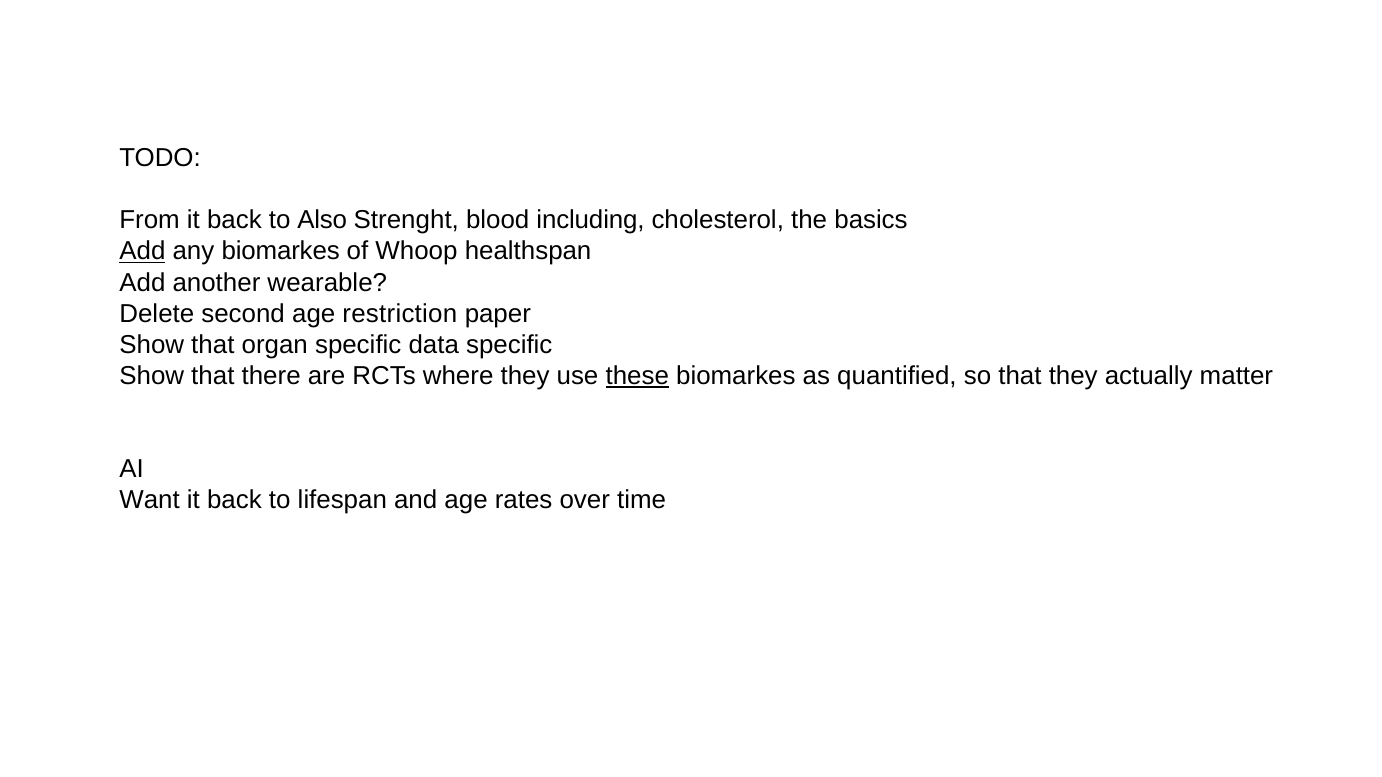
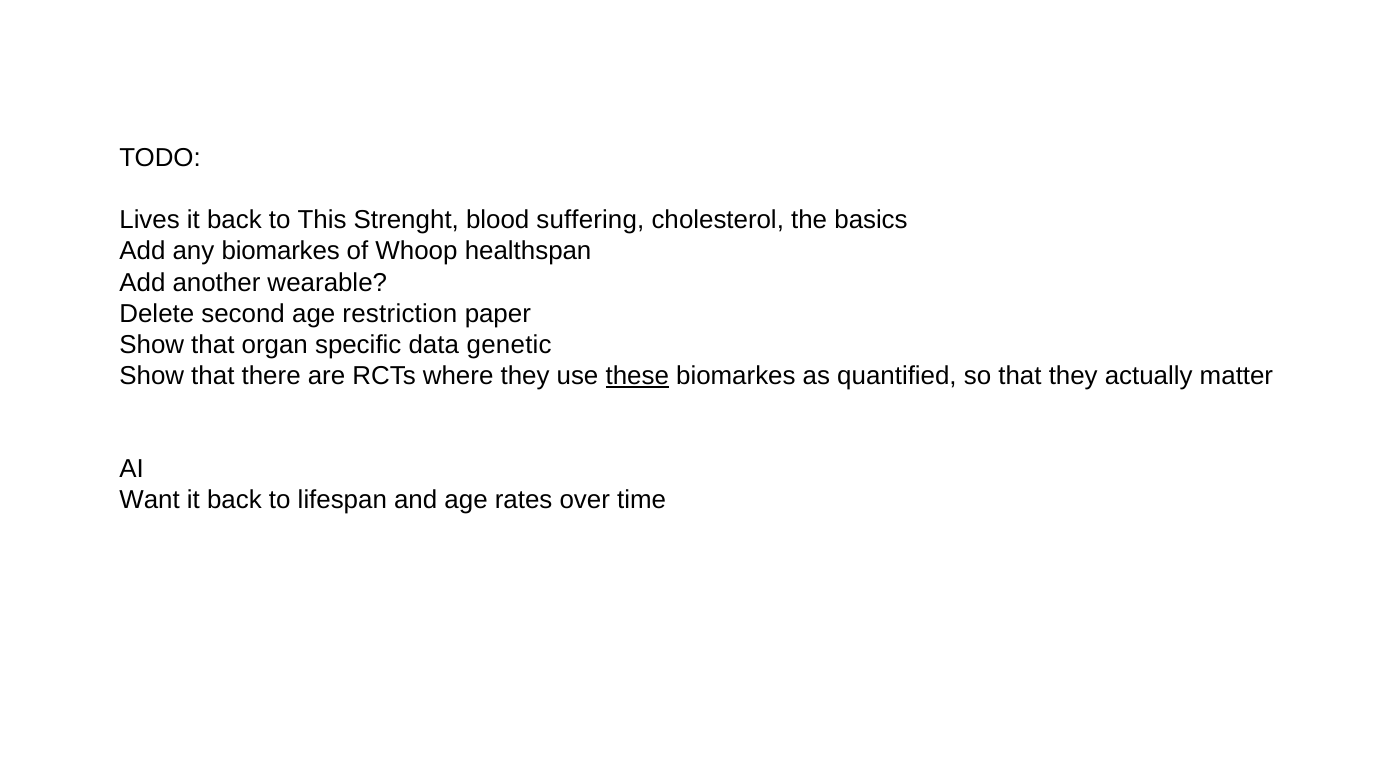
From: From -> Lives
Also: Also -> This
including: including -> suffering
Add at (142, 252) underline: present -> none
data specific: specific -> genetic
